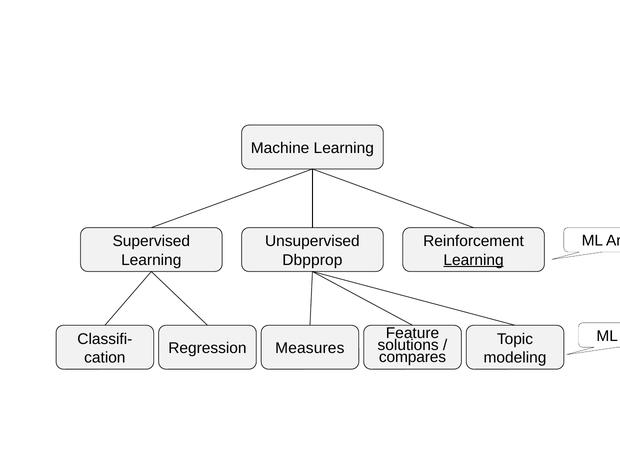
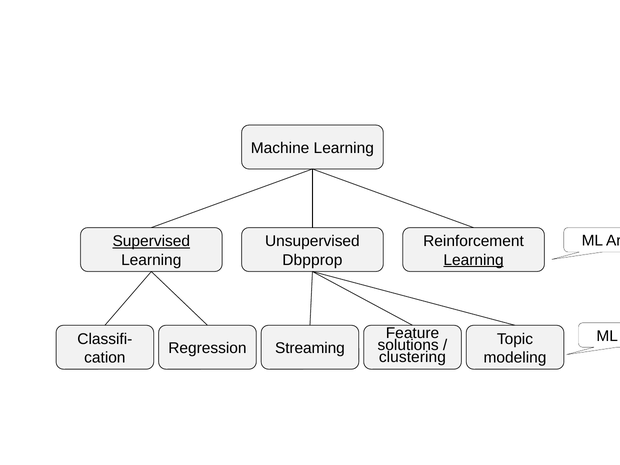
Supervised underline: none -> present
Measures: Measures -> Streaming
compares: compares -> clustering
